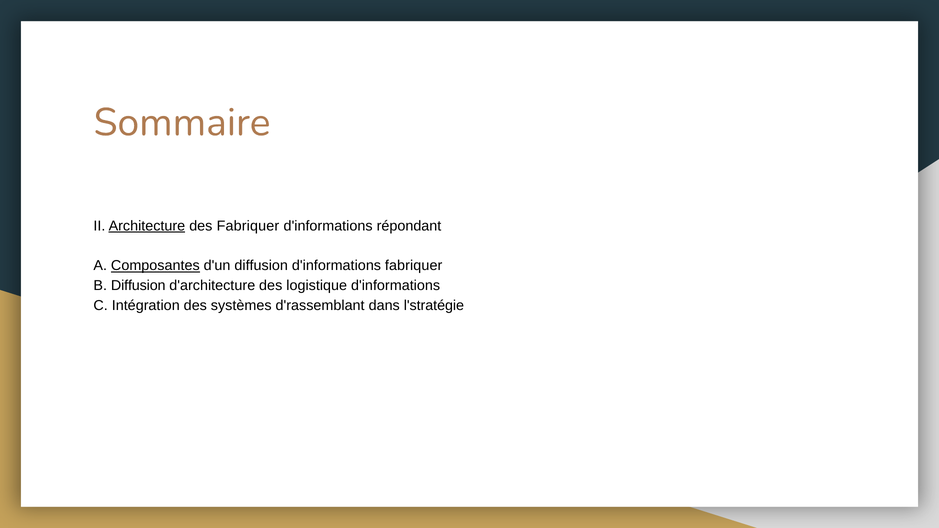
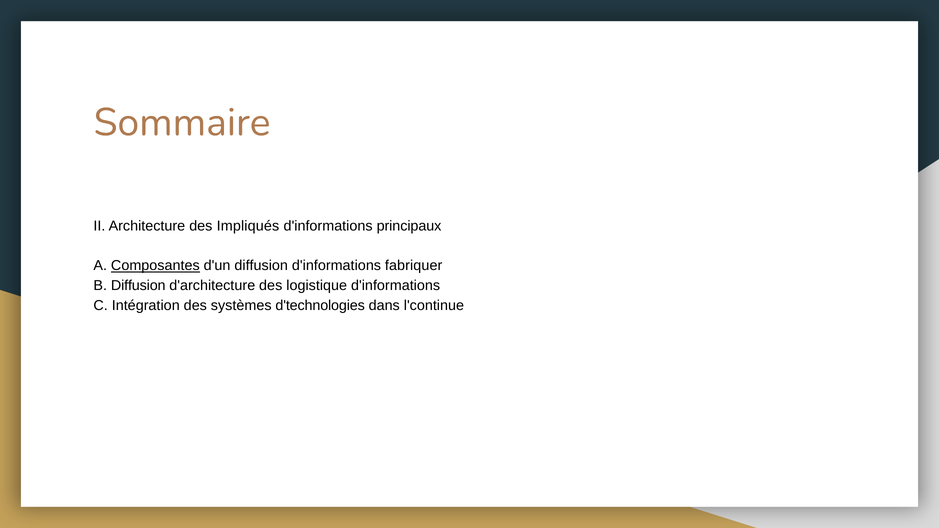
Architecture underline: present -> none
des Fabriquer: Fabriquer -> Impliqués
répondant: répondant -> principaux
d'rassemblant: d'rassemblant -> d'technologies
l'stratégie: l'stratégie -> l'continue
